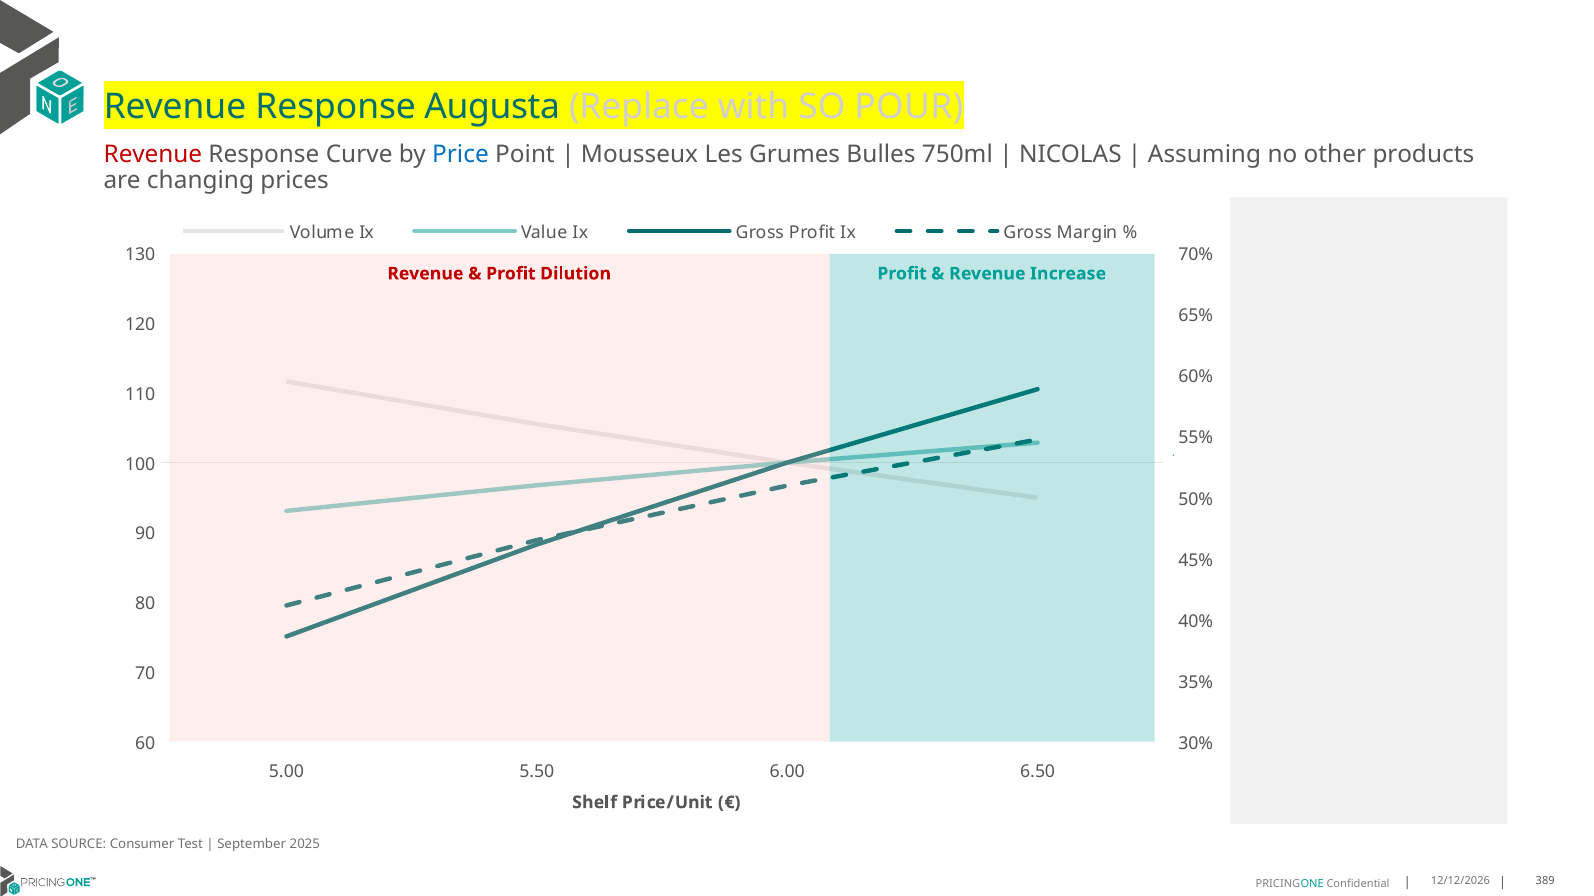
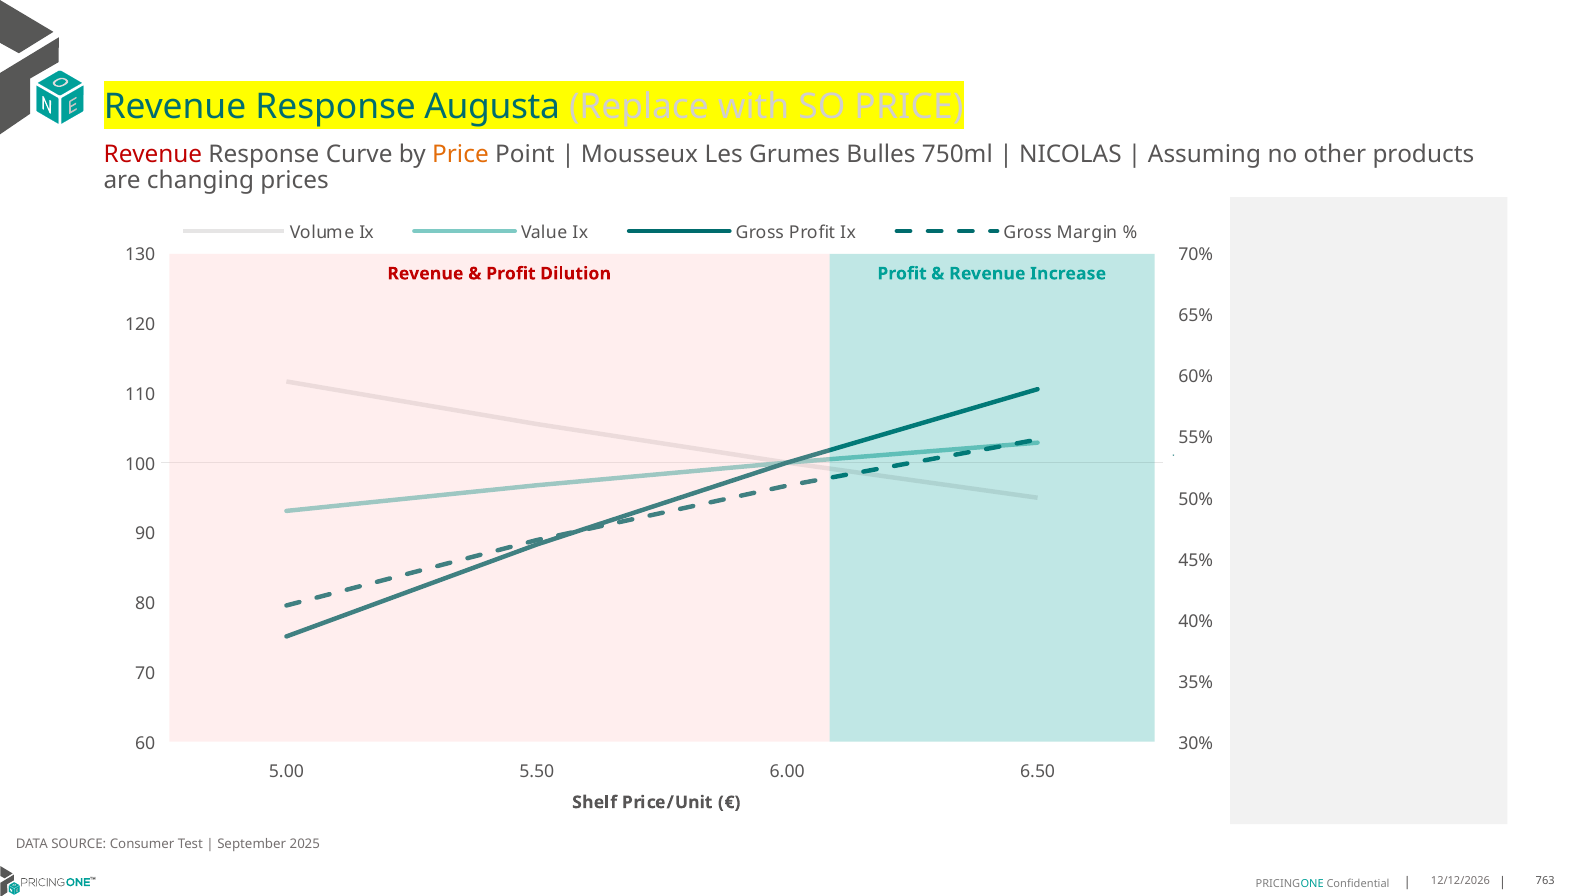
SO POUR: POUR -> PRICE
Price at (460, 154) colour: blue -> orange
389: 389 -> 763
